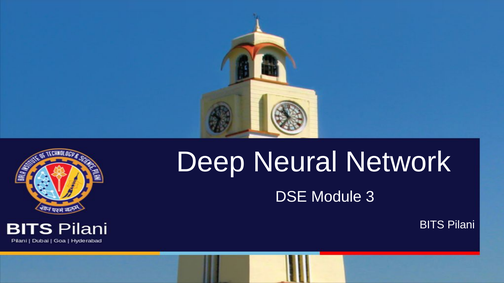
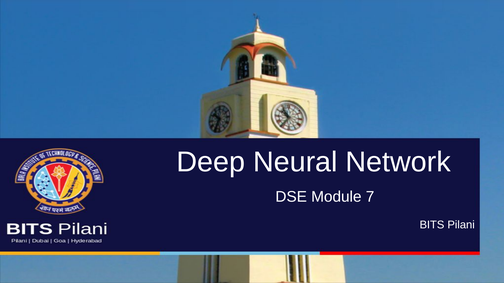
3: 3 -> 7
